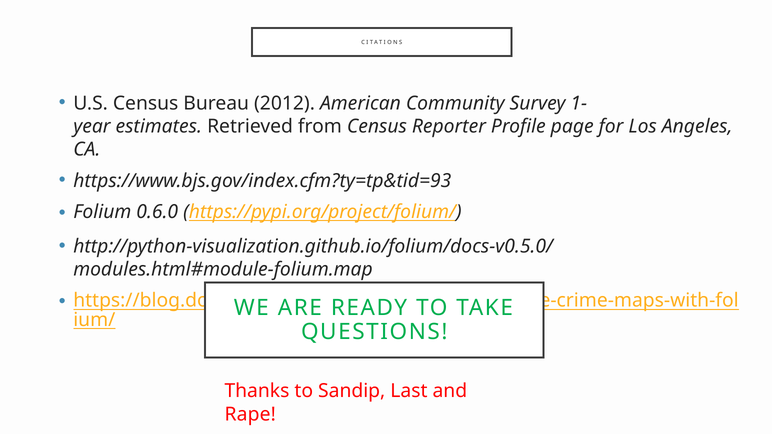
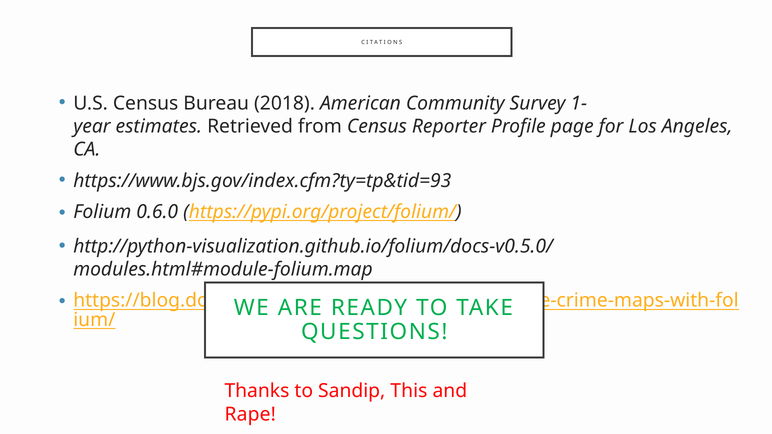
2012: 2012 -> 2018
Last: Last -> This
